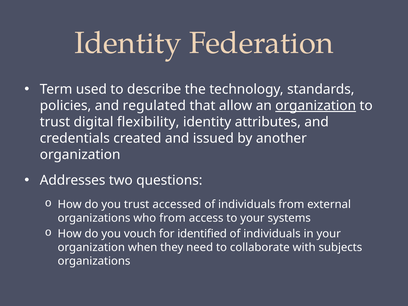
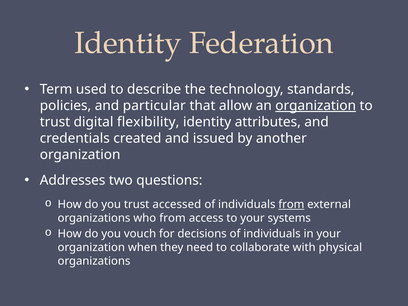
regulated: regulated -> particular
from at (291, 204) underline: none -> present
identified: identified -> decisions
subjects: subjects -> physical
